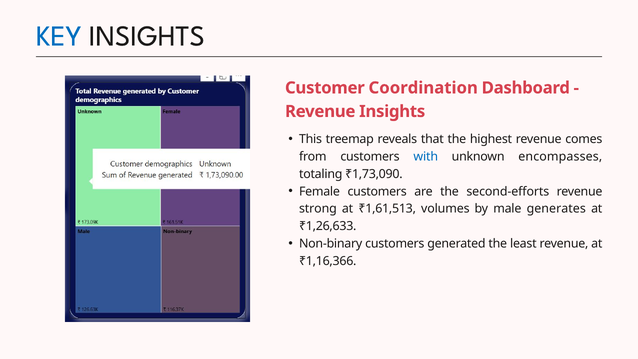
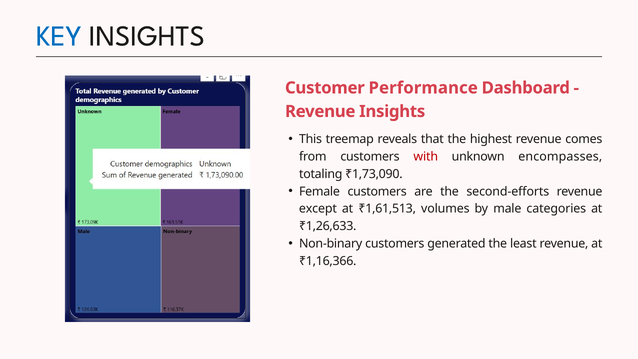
Coordination: Coordination -> Performance
with colour: blue -> red
strong: strong -> except
generates: generates -> categories
